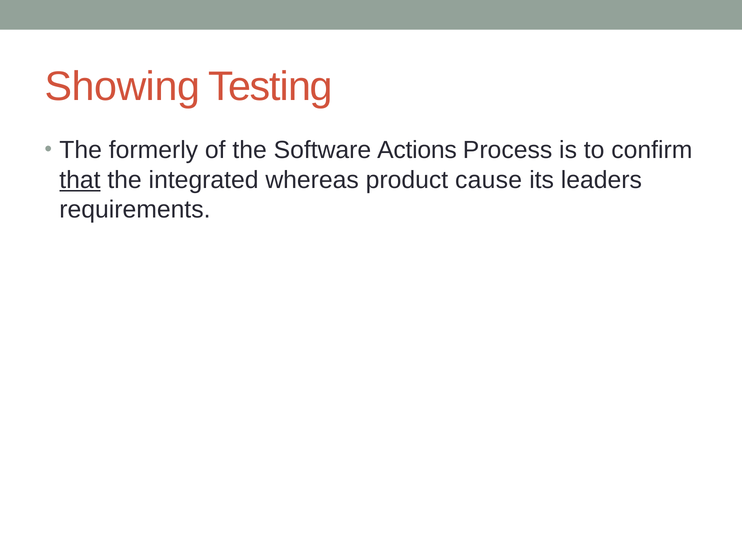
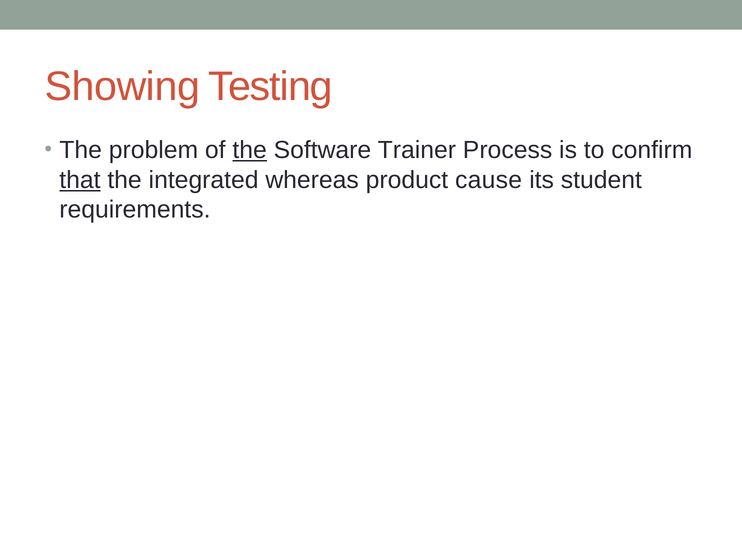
formerly: formerly -> problem
the at (250, 150) underline: none -> present
Actions: Actions -> Trainer
leaders: leaders -> student
